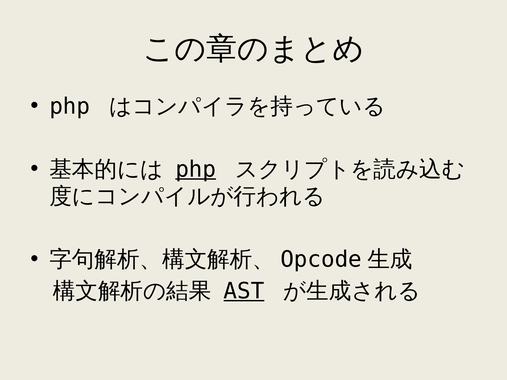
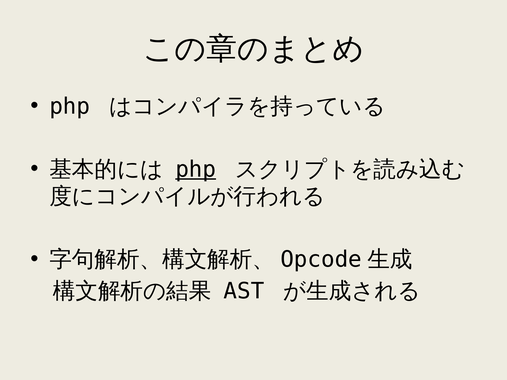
AST underline: present -> none
